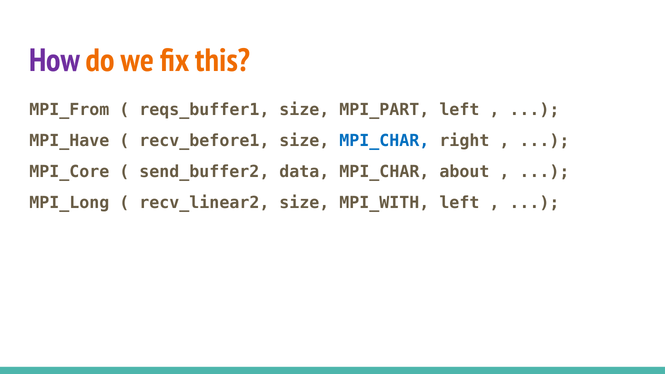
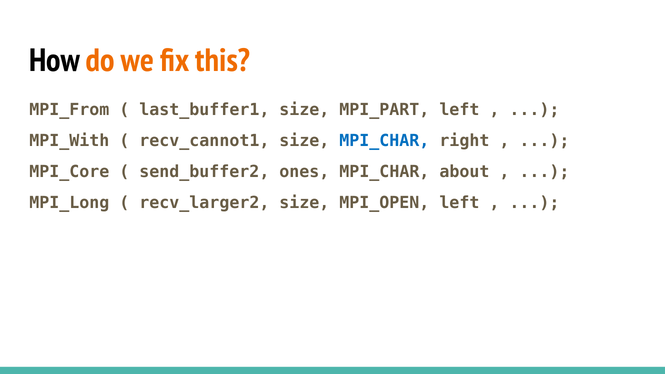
How colour: purple -> black
reqs_buffer1: reqs_buffer1 -> last_buffer1
MPI_Have: MPI_Have -> MPI_With
recv_before1: recv_before1 -> recv_cannot1
data: data -> ones
recv_linear2: recv_linear2 -> recv_larger2
MPI_WITH: MPI_WITH -> MPI_OPEN
